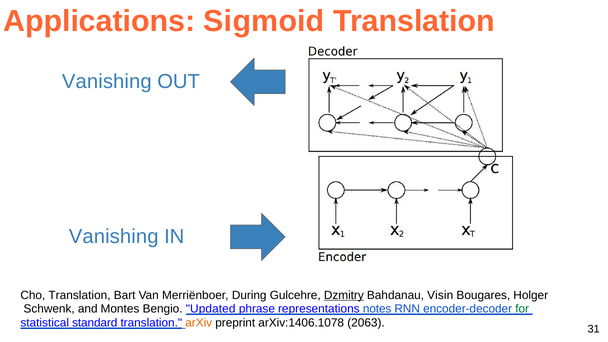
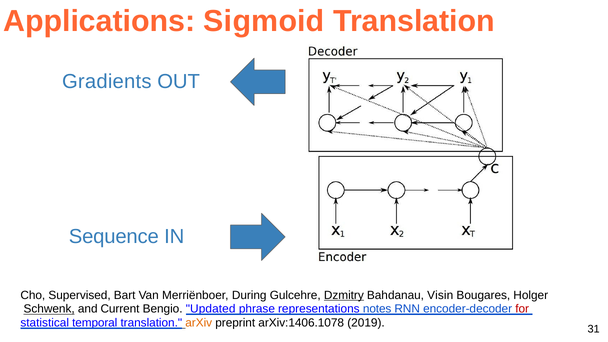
Vanishing at (107, 82): Vanishing -> Gradients
Vanishing at (114, 237): Vanishing -> Sequence
Cho Translation: Translation -> Supervised
Schwenk underline: none -> present
Montes: Montes -> Current
for colour: green -> red
standard: standard -> temporal
2063: 2063 -> 2019
